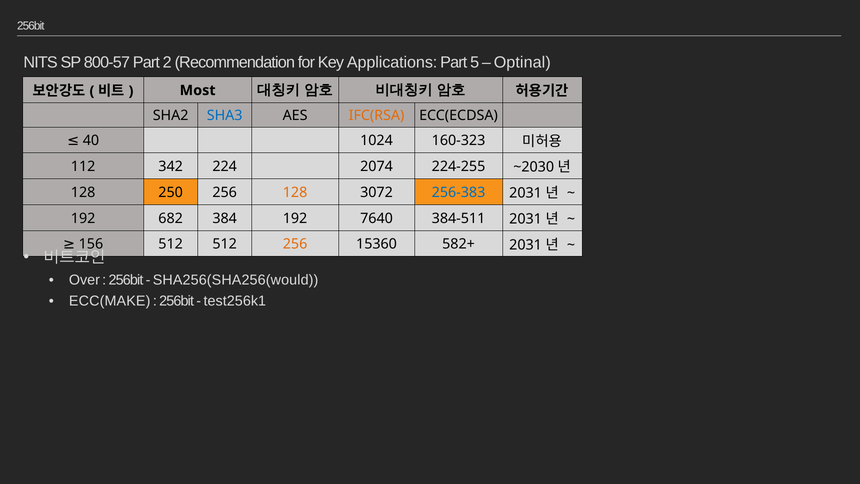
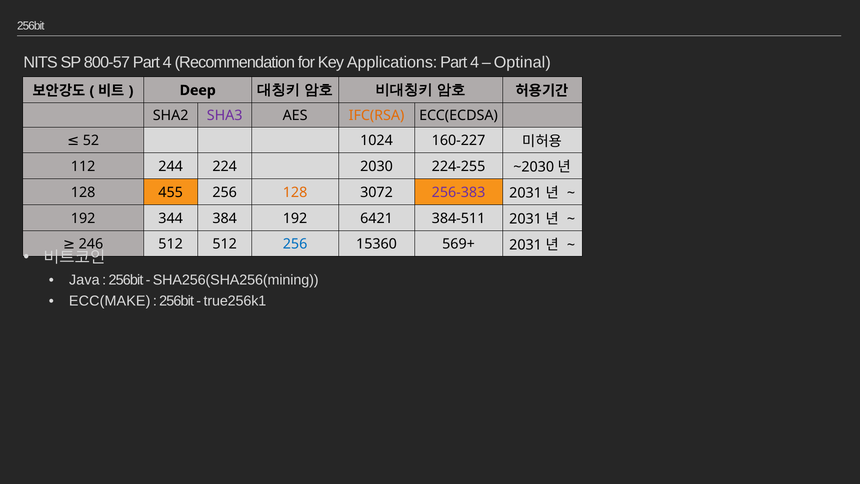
800-57 Part 2: 2 -> 4
5 at (475, 63): 5 -> 4
Most: Most -> Deep
SHA3 colour: blue -> purple
40: 40 -> 52
160-323: 160-323 -> 160-227
342: 342 -> 244
2074: 2074 -> 2030
250: 250 -> 455
256-383 colour: blue -> purple
682: 682 -> 344
7640: 7640 -> 6421
156: 156 -> 246
256 at (295, 244) colour: orange -> blue
582+: 582+ -> 569+
Over: Over -> Java
SHA256(SHA256(would: SHA256(SHA256(would -> SHA256(SHA256(mining
test256k1: test256k1 -> true256k1
